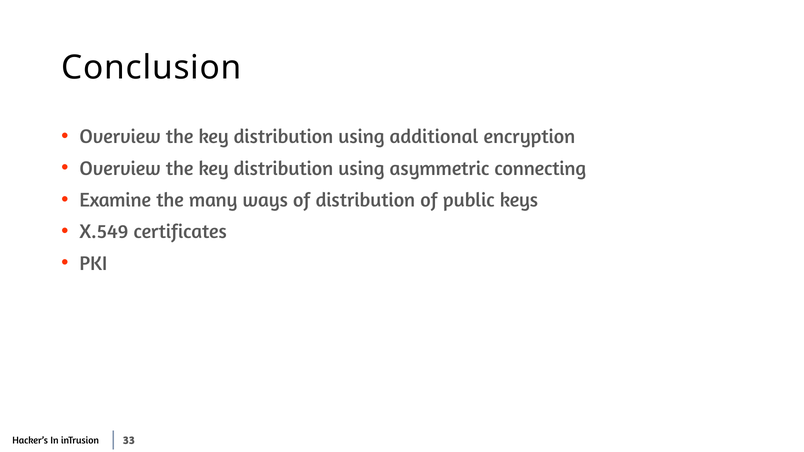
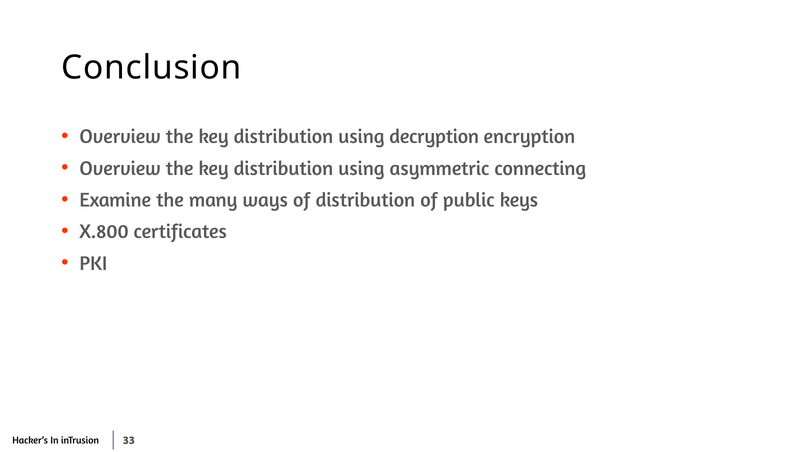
additional: additional -> decryption
X.549: X.549 -> X.800
